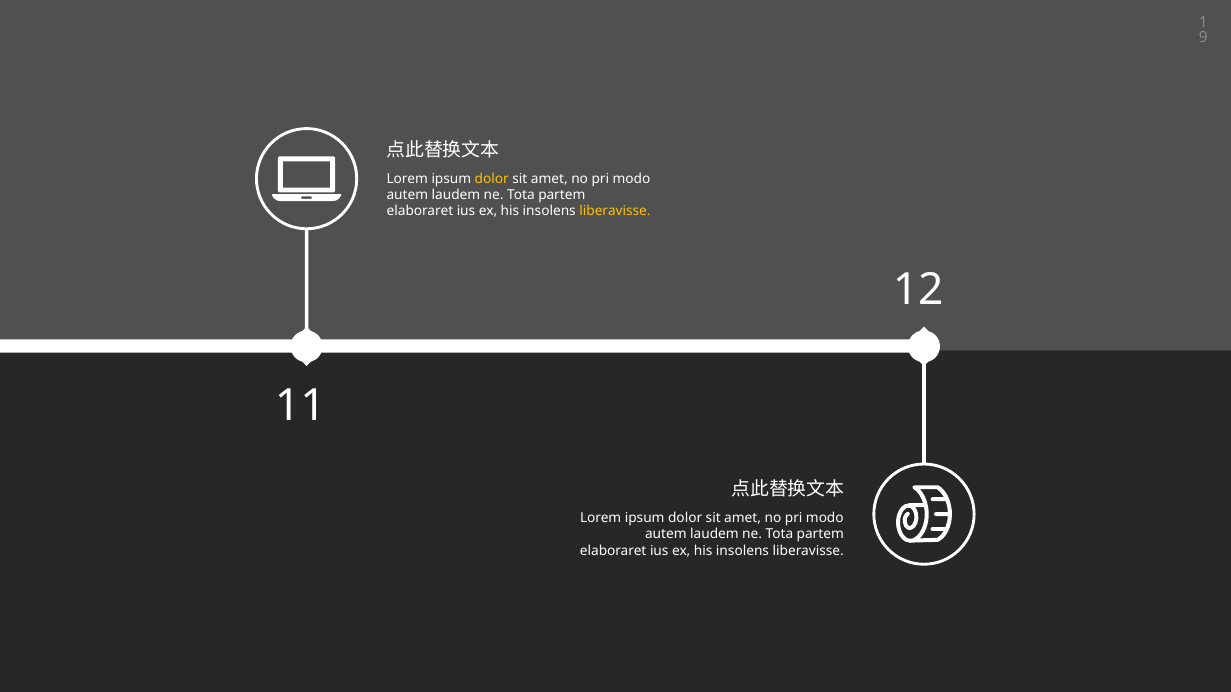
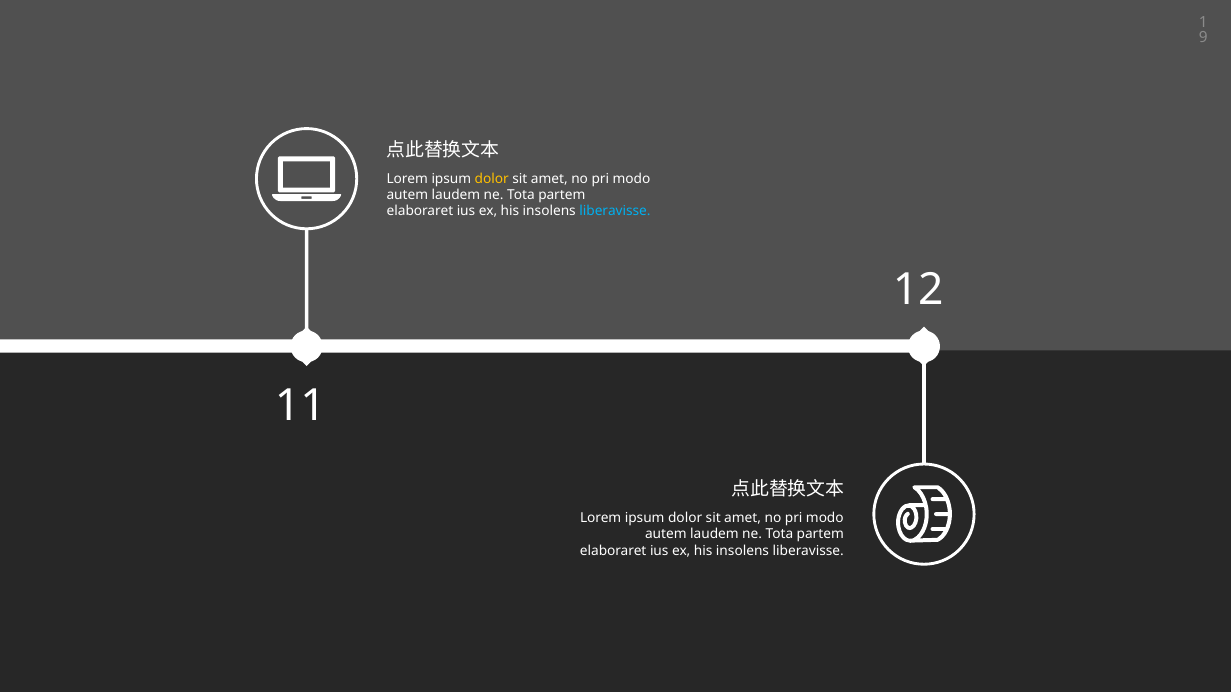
liberavisse at (615, 212) colour: yellow -> light blue
